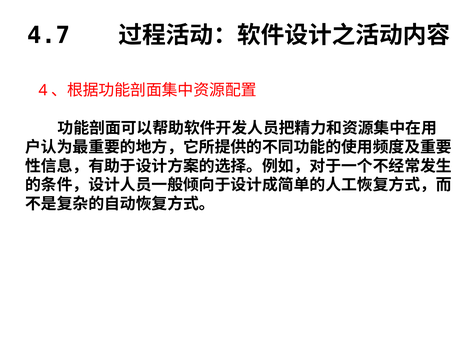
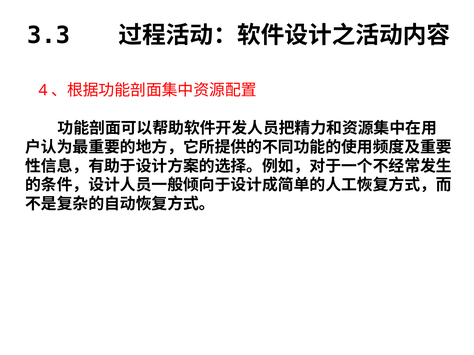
4.7: 4.7 -> 3.3
